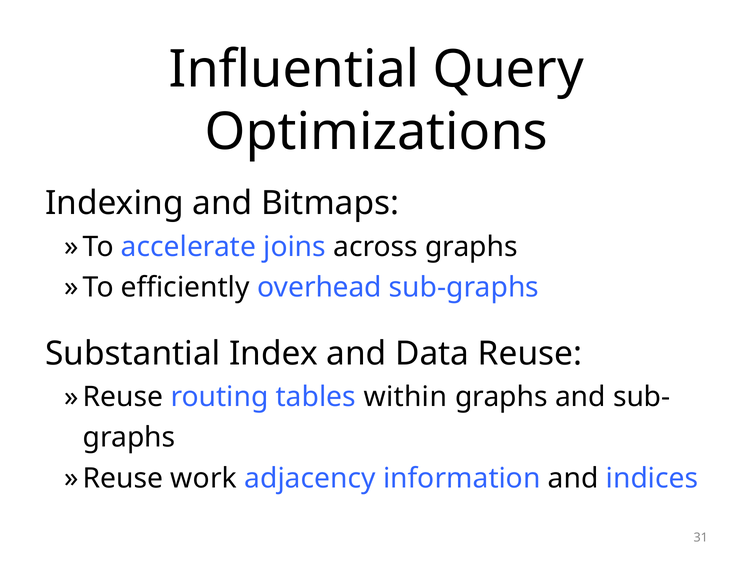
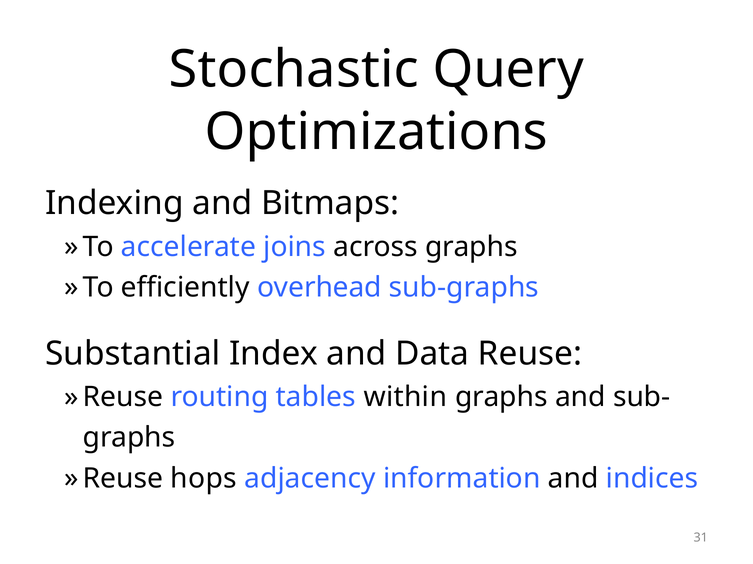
Influential: Influential -> Stochastic
work: work -> hops
